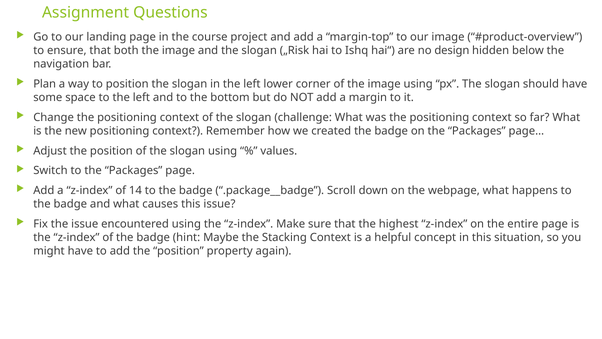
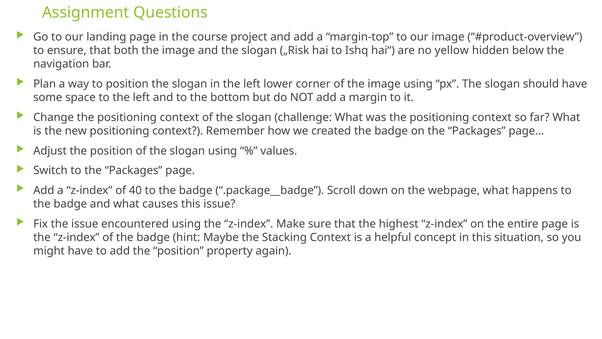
design: design -> yellow
14: 14 -> 40
